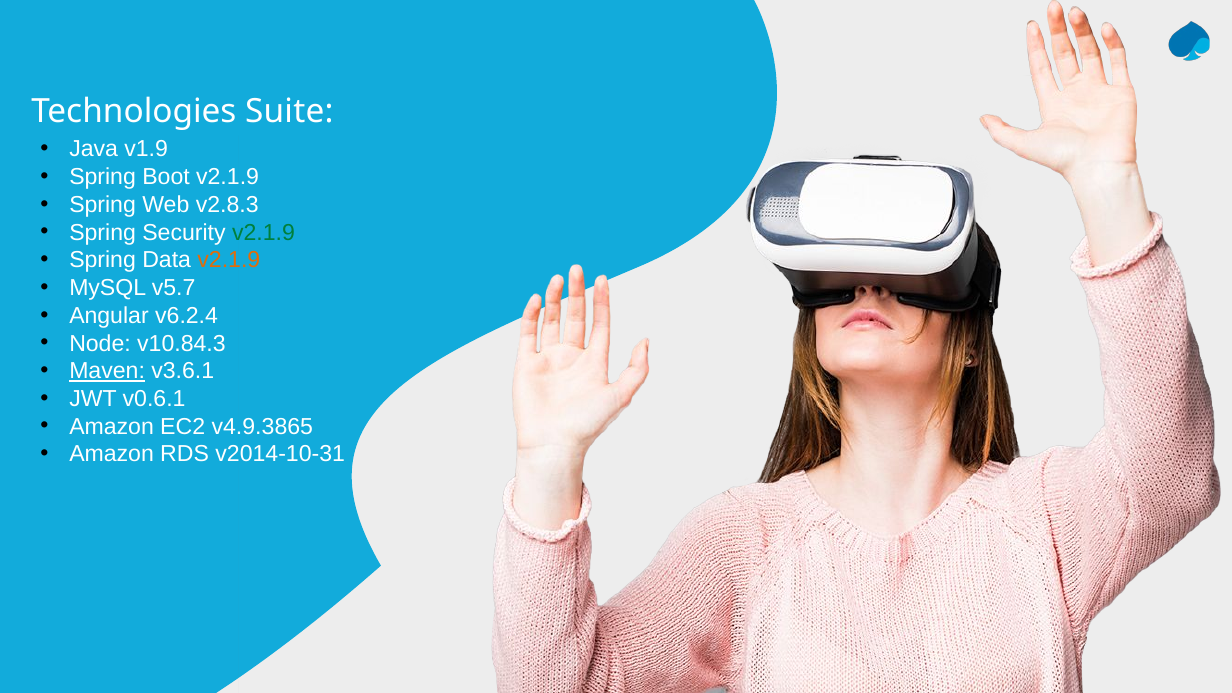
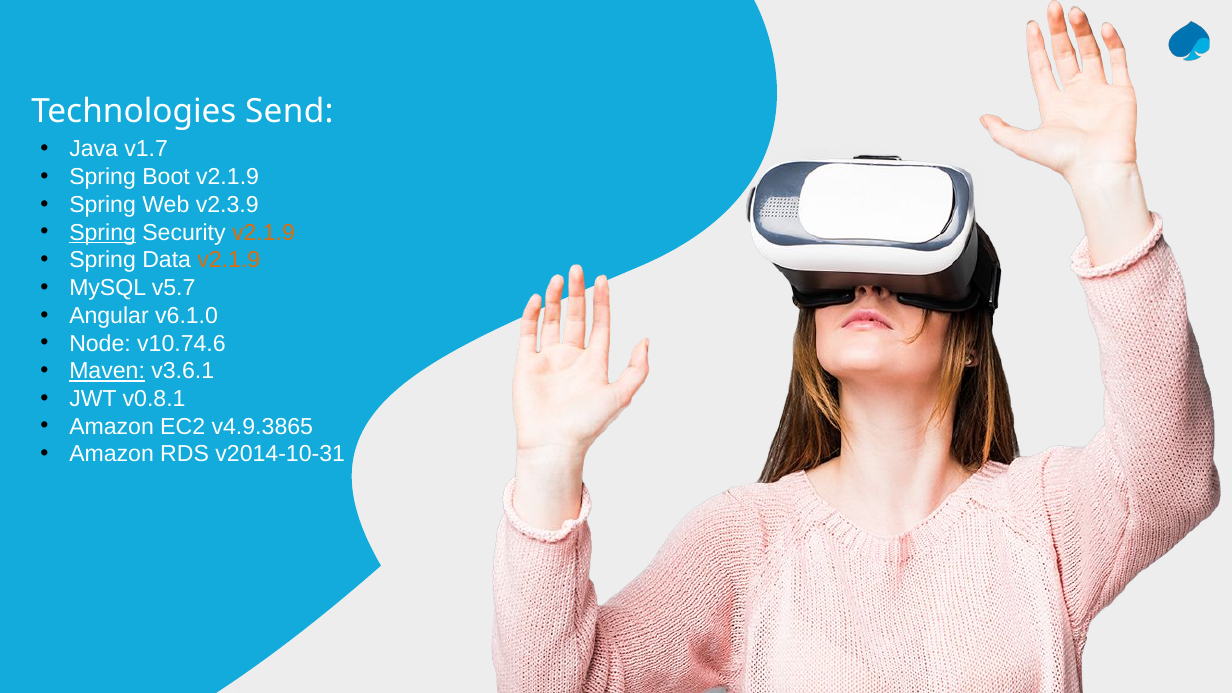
Suite: Suite -> Send
v1.9: v1.9 -> v1.7
v2.8.3: v2.8.3 -> v2.3.9
Spring at (103, 233) underline: none -> present
v2.1.9 at (263, 233) colour: green -> orange
v6.2.4: v6.2.4 -> v6.1.0
v10.84.3: v10.84.3 -> v10.74.6
v0.6.1: v0.6.1 -> v0.8.1
